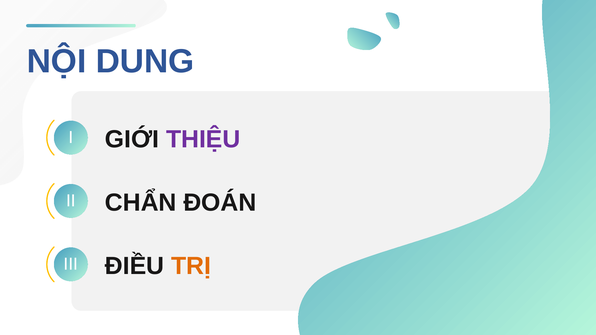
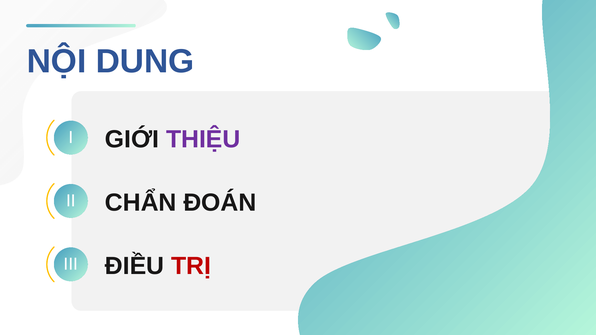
TRỊ colour: orange -> red
